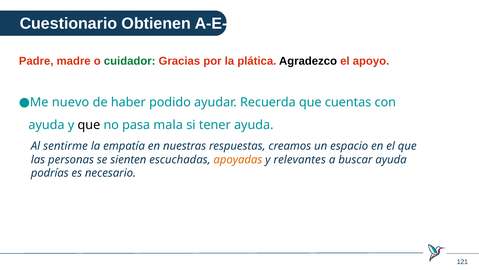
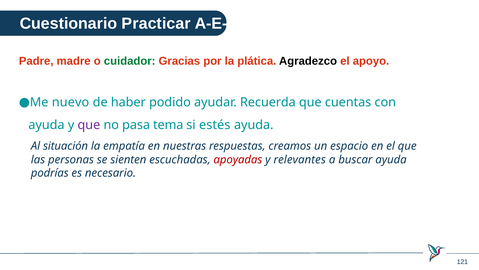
Obtienen: Obtienen -> Practicar
que at (89, 125) colour: black -> purple
mala: mala -> tema
tener: tener -> estés
sentirme: sentirme -> situación
apoyadas colour: orange -> red
